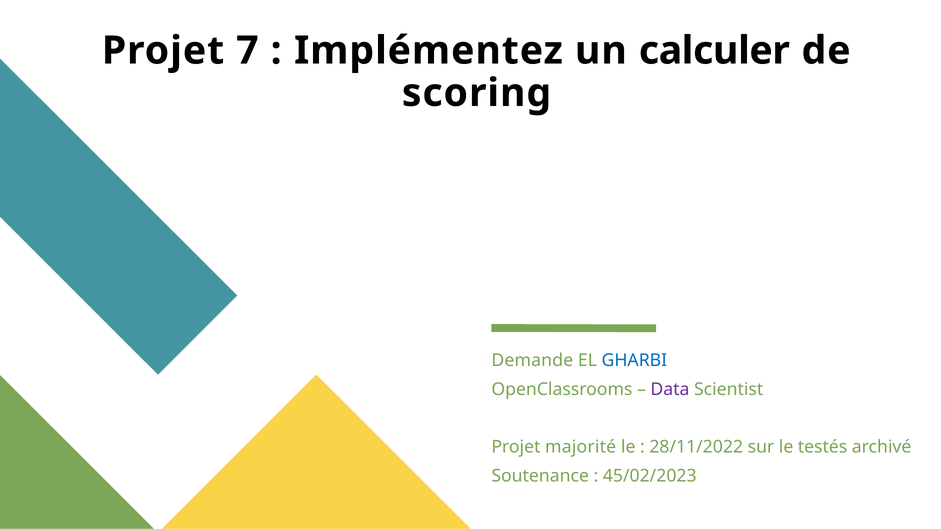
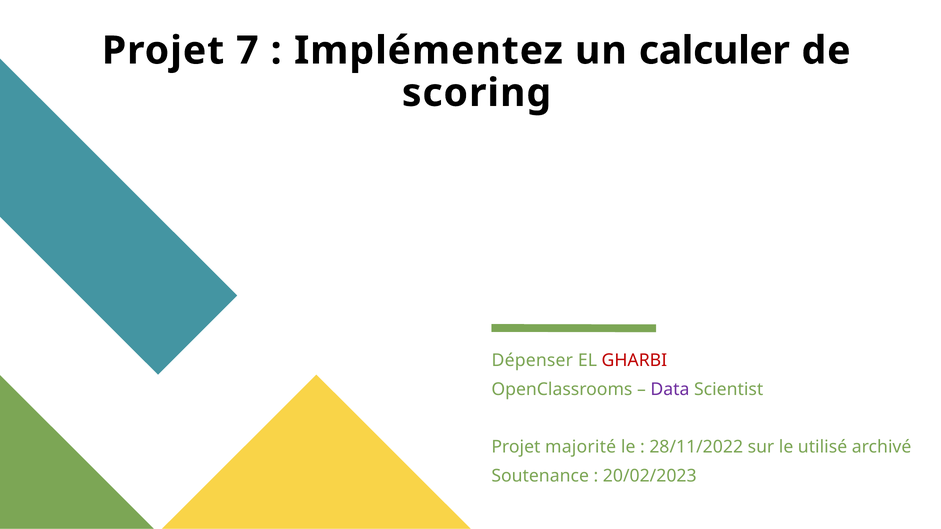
Demande: Demande -> Dépenser
GHARBI colour: blue -> red
testés: testés -> utilisé
45/02/2023: 45/02/2023 -> 20/02/2023
